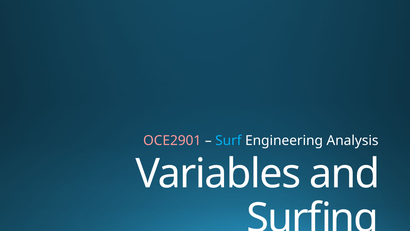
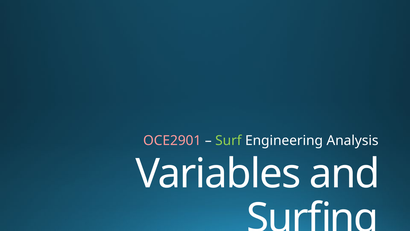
Surf colour: light blue -> light green
